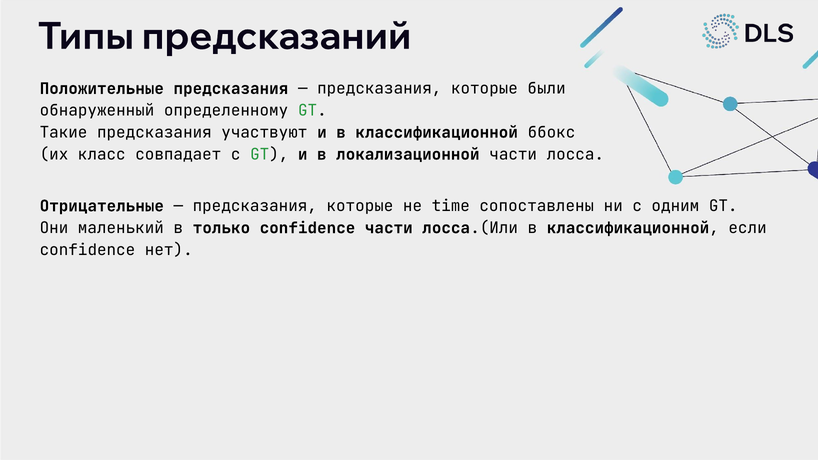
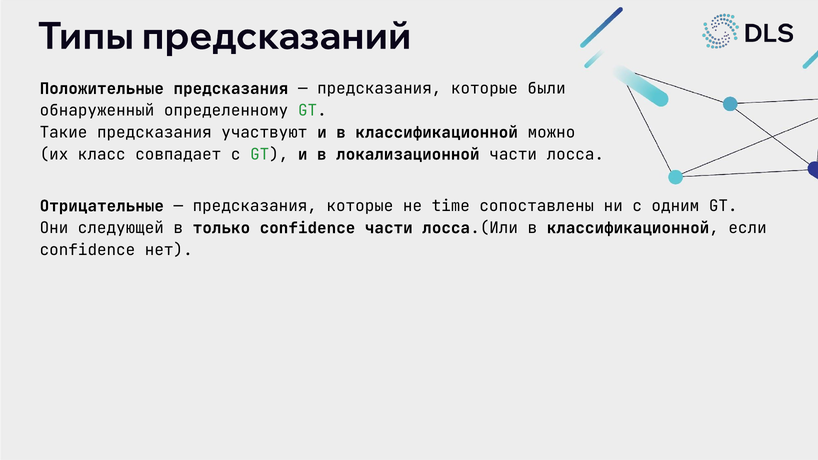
ббокс: ббокс -> можно
маленький: маленький -> следующей
